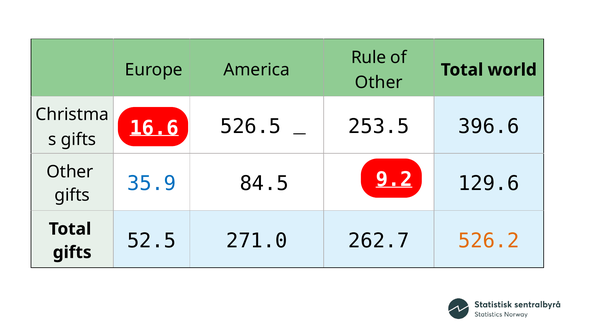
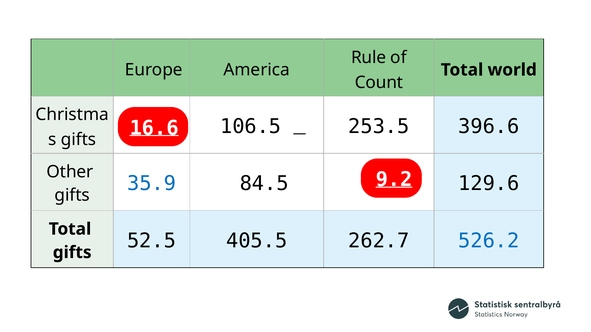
Other at (379, 82): Other -> Count
526.5: 526.5 -> 106.5
271.0: 271.0 -> 405.5
526.2 colour: orange -> blue
